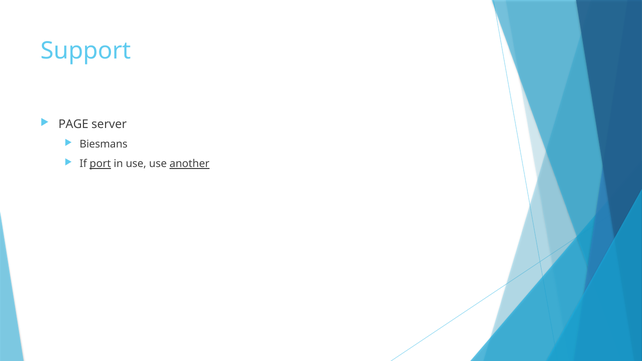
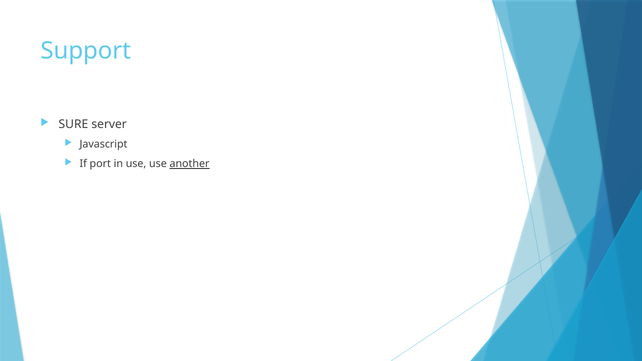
PAGE: PAGE -> SURE
Biesmans: Biesmans -> Javascript
port underline: present -> none
